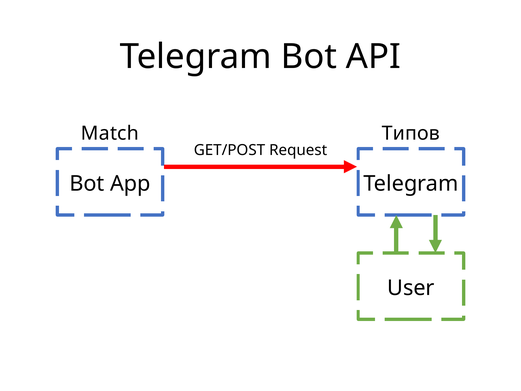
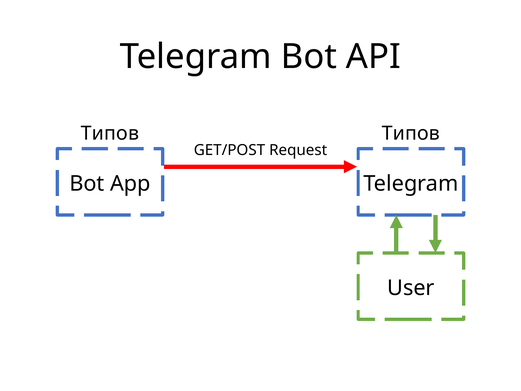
Match at (110, 133): Match -> Типов
